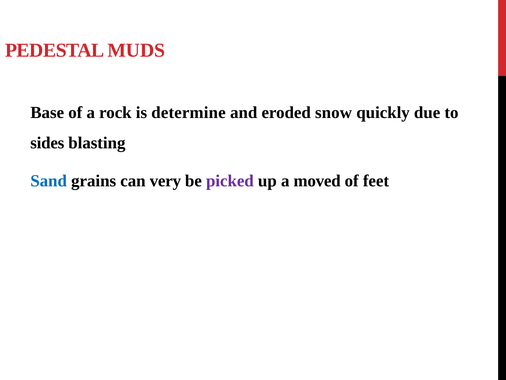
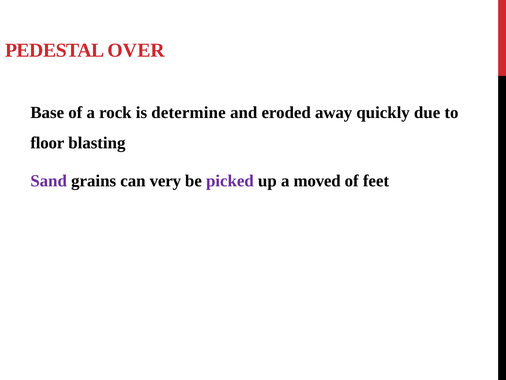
MUDS: MUDS -> OVER
snow: snow -> away
sides: sides -> floor
Sand colour: blue -> purple
